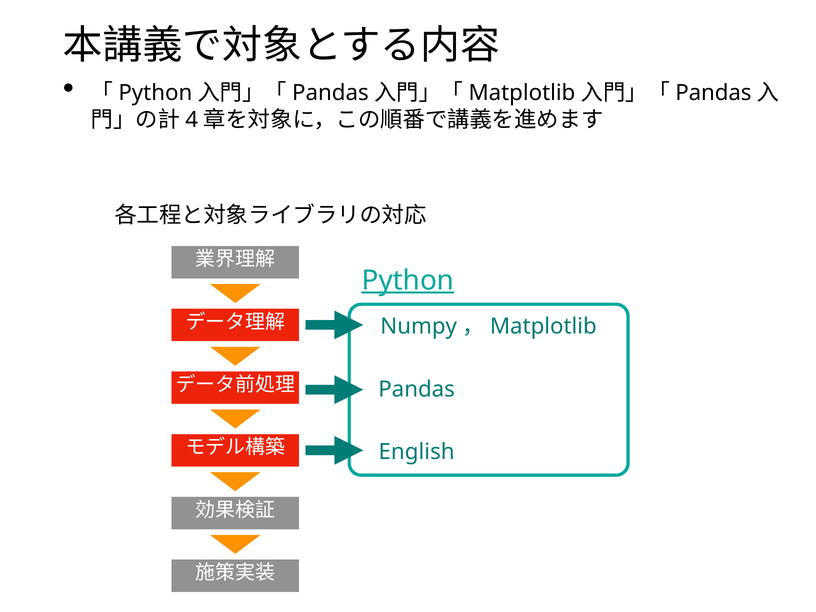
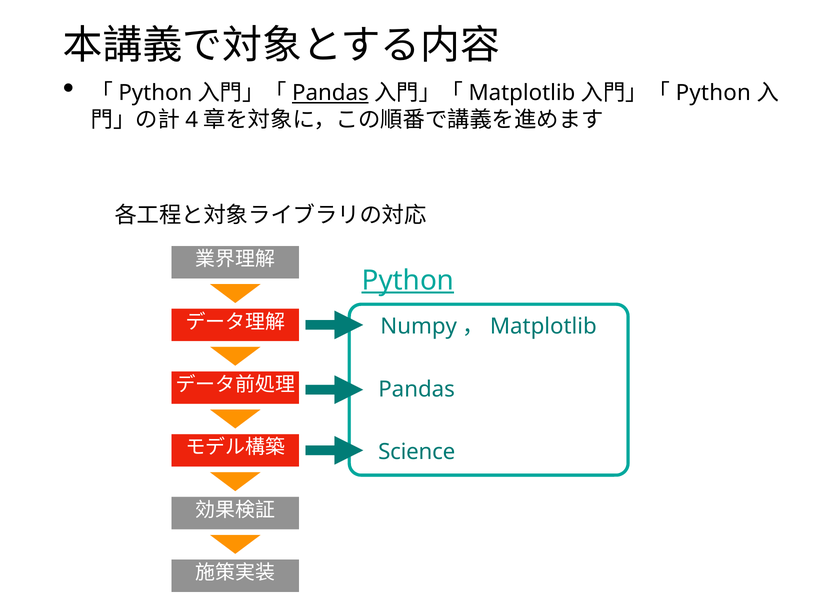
Pandas at (330, 93) underline: none -> present
Pandas at (713, 93): Pandas -> Python
English: English -> Science
